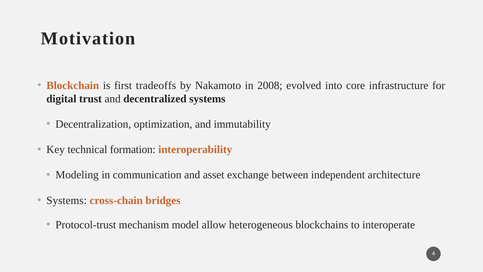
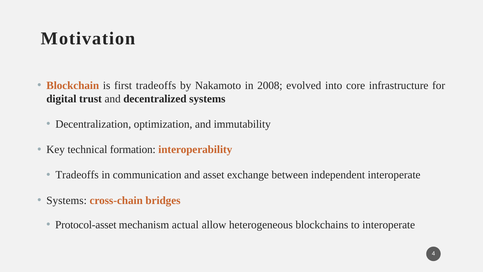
Modeling at (77, 175): Modeling -> Tradeoffs
independent architecture: architecture -> interoperate
Protocol-trust: Protocol-trust -> Protocol-asset
model: model -> actual
